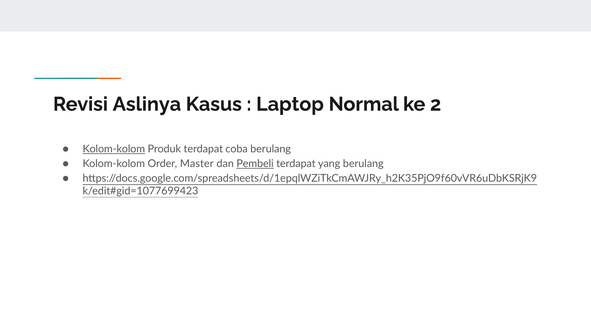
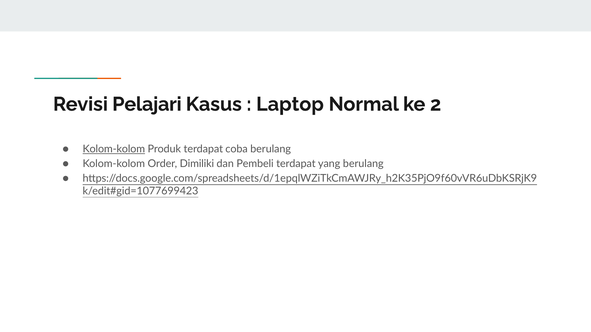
Aslinya: Aslinya -> Pelajari
Master: Master -> Dimiliki
Pembeli underline: present -> none
